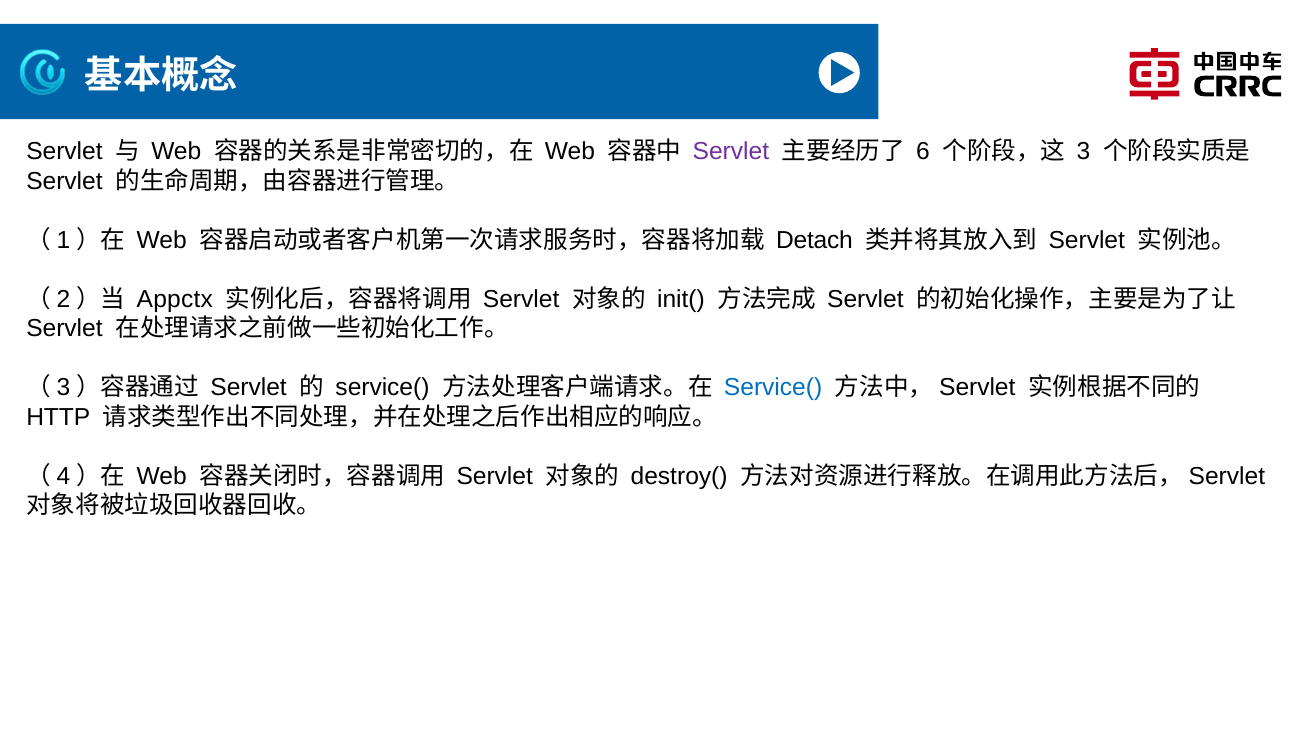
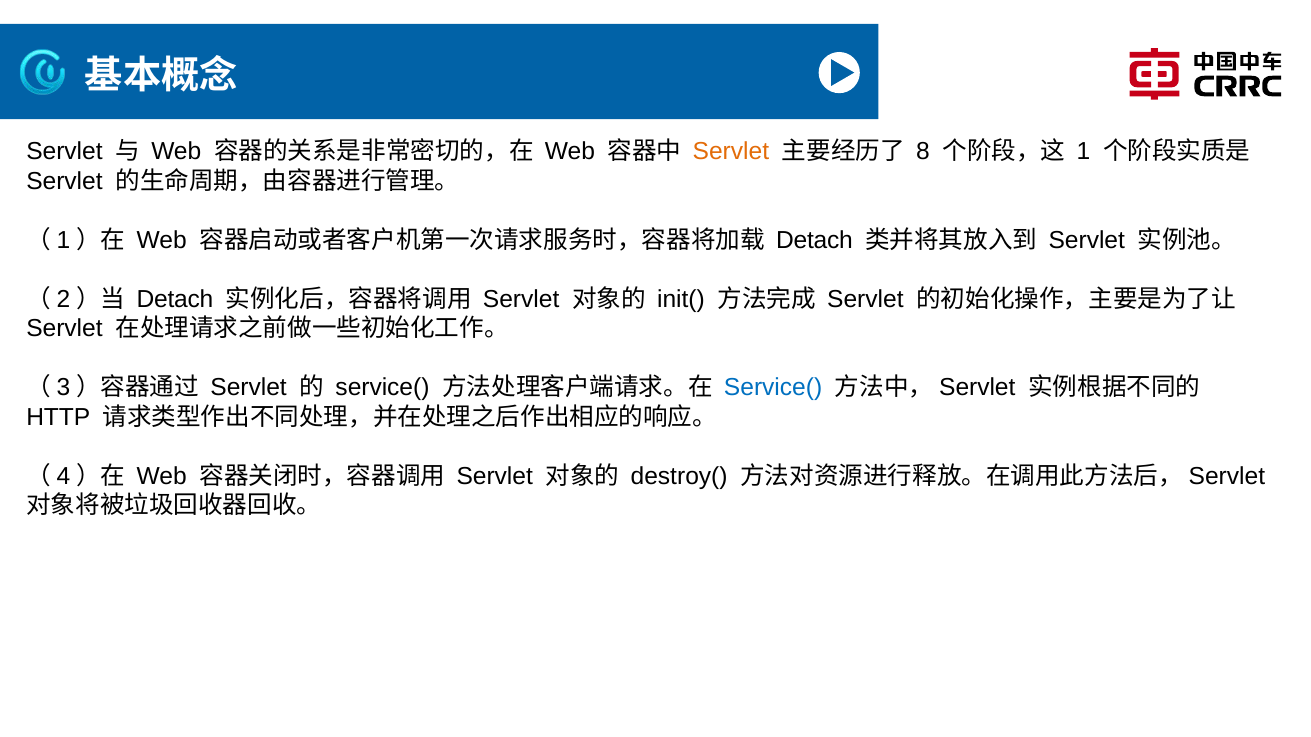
Servlet at (731, 152) colour: purple -> orange
6: 6 -> 8
3: 3 -> 1
Appctx at (175, 299): Appctx -> Detach
